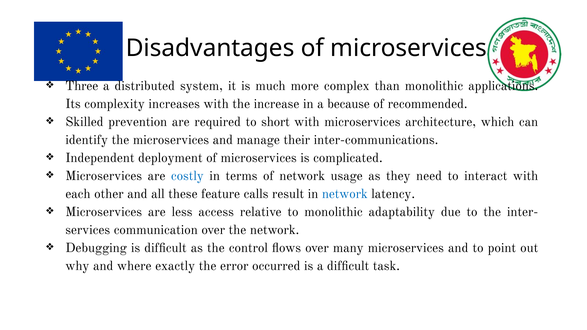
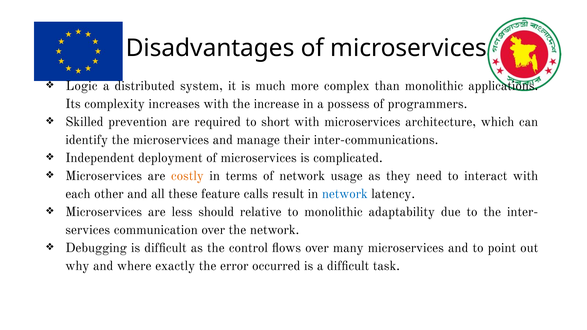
Three: Three -> Logic
because: because -> possess
recommended: recommended -> programmers
costly colour: blue -> orange
access: access -> should
